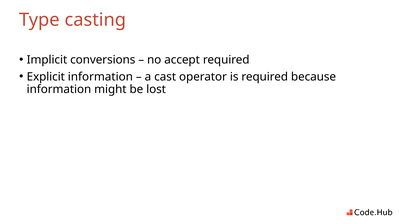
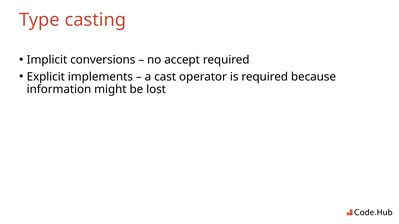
Explicit information: information -> implements
